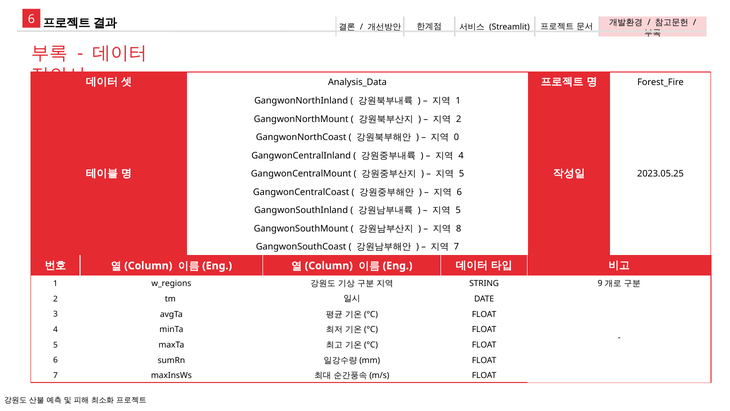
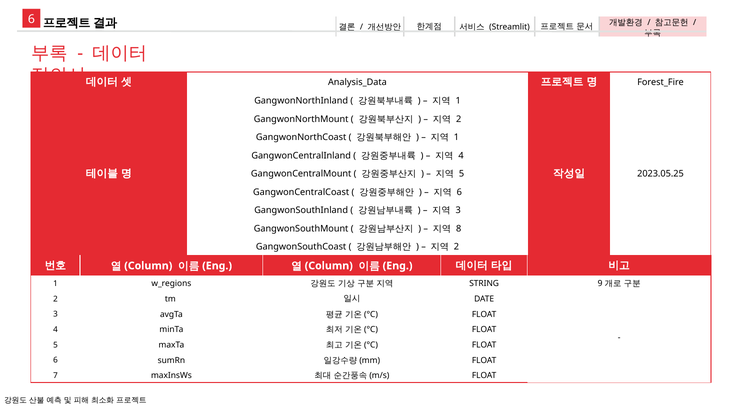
0 at (456, 137): 0 -> 1
5 at (458, 210): 5 -> 3
7 at (456, 247): 7 -> 2
